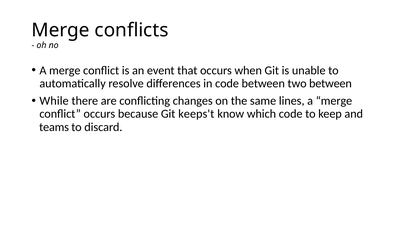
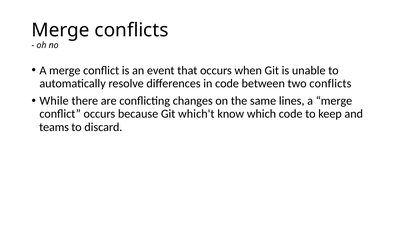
two between: between -> conflicts
keeps't: keeps't -> which't
